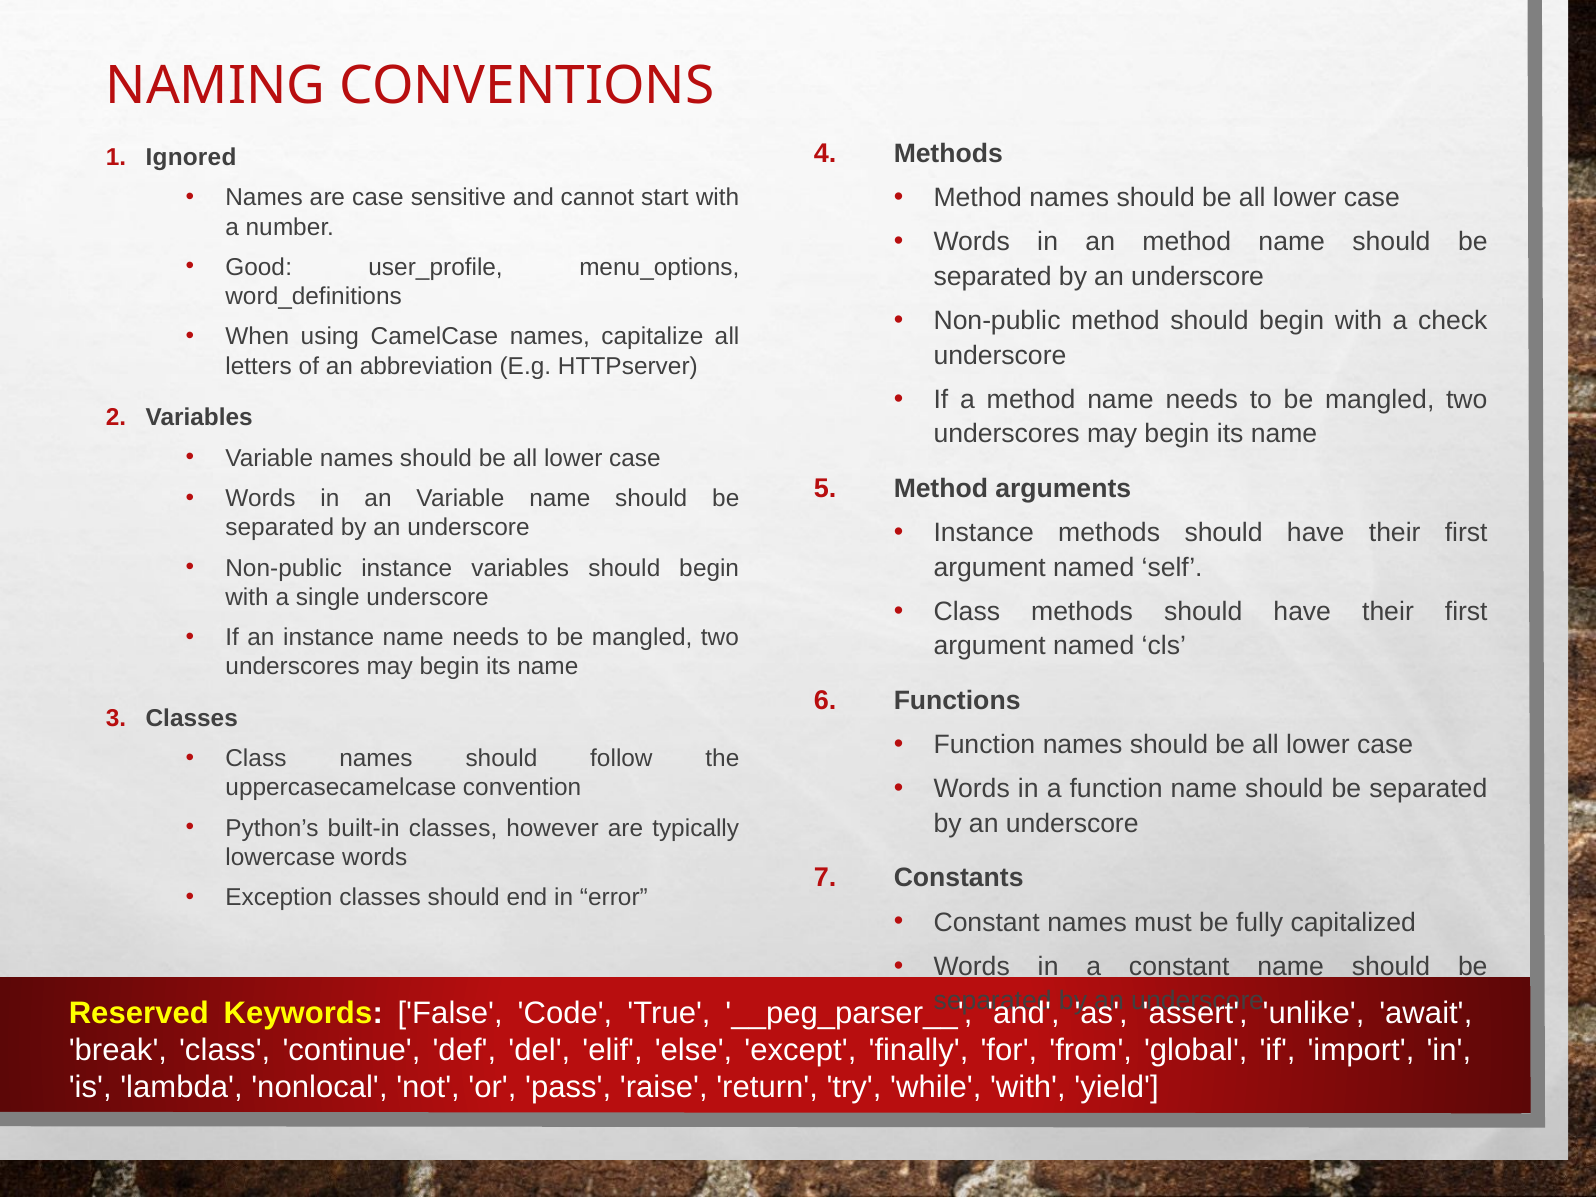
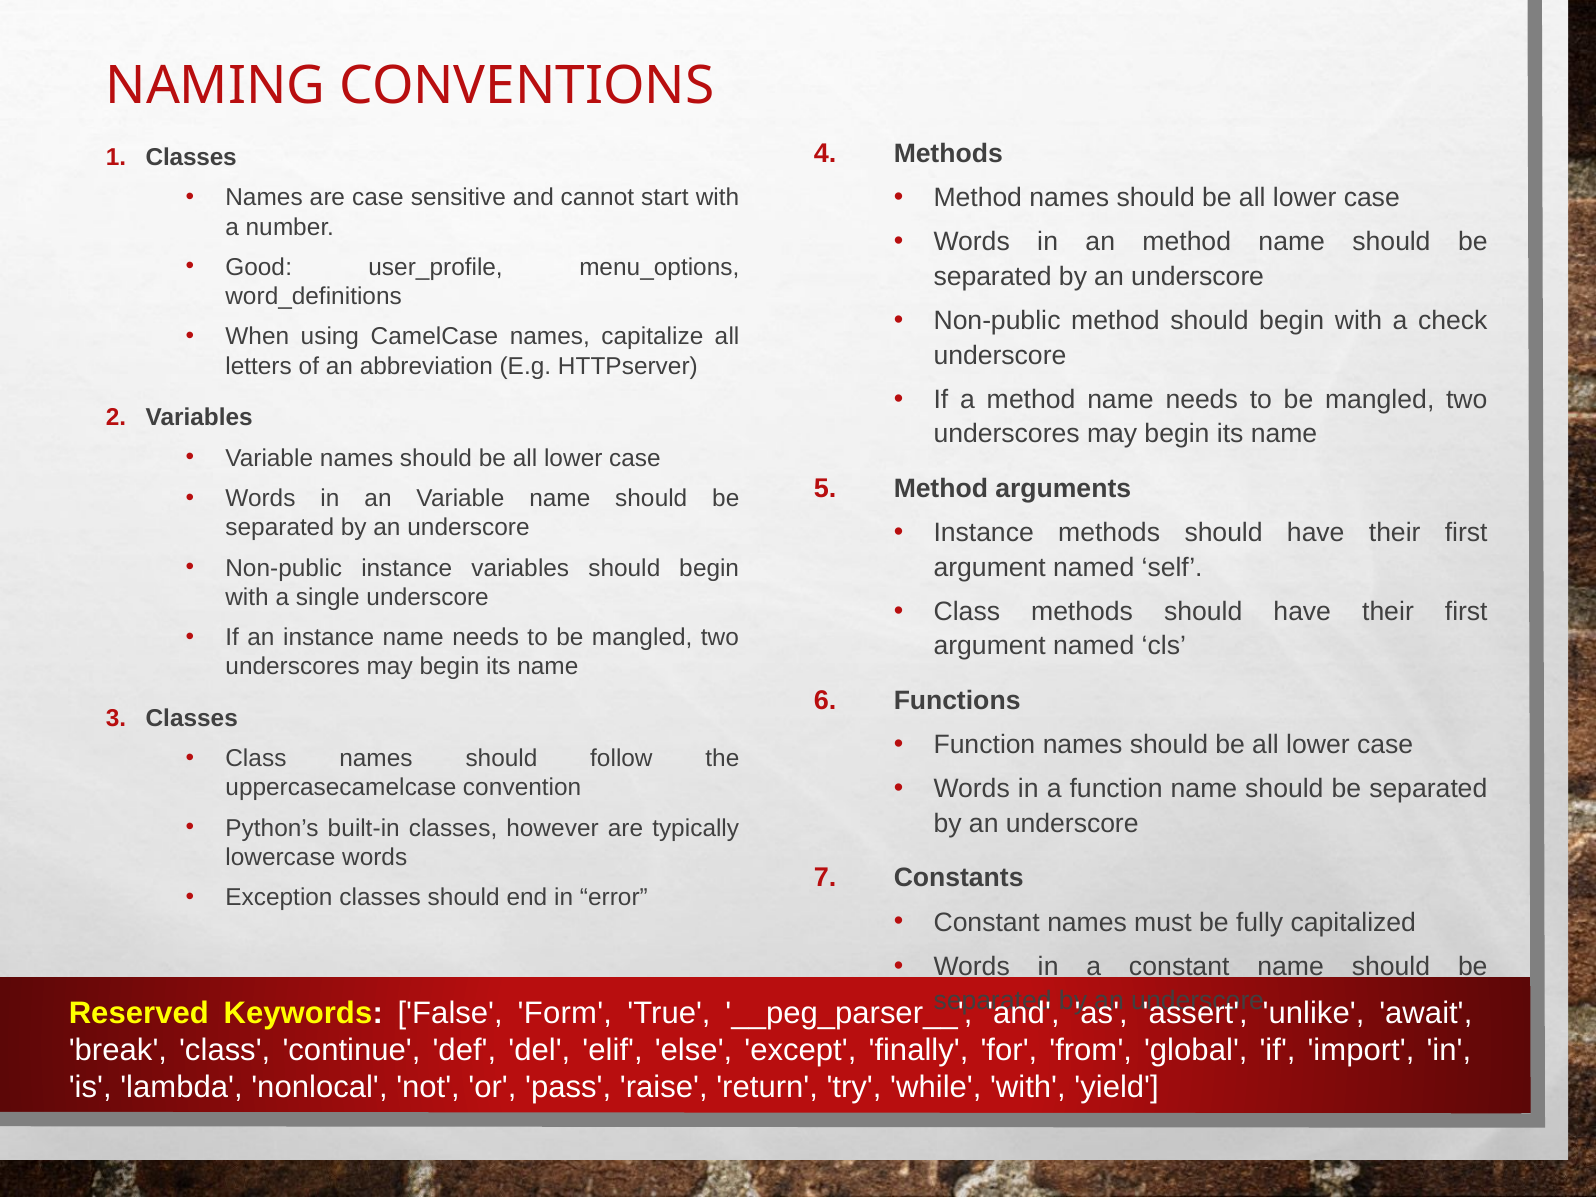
Ignored at (191, 157): Ignored -> Classes
Code: Code -> Form
